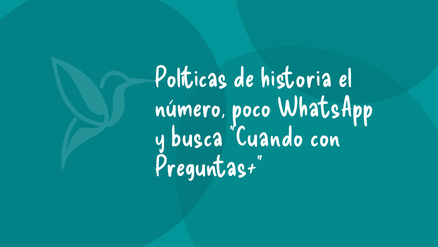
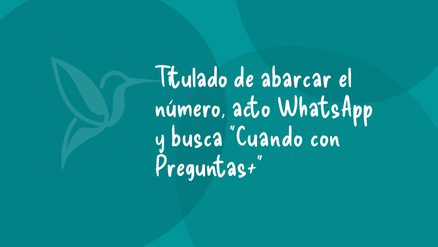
Políticas: Políticas -> Titulado
historia: historia -> abarcar
poco: poco -> acto
